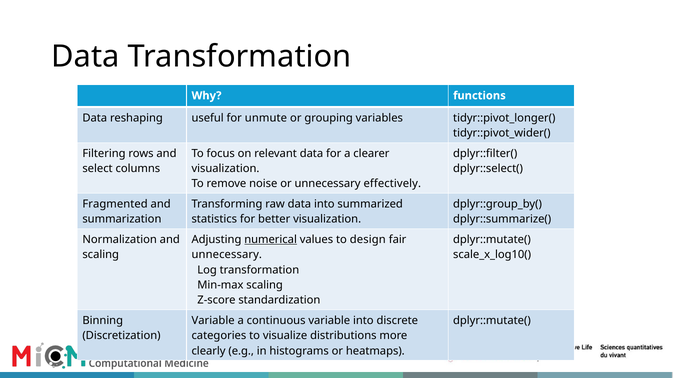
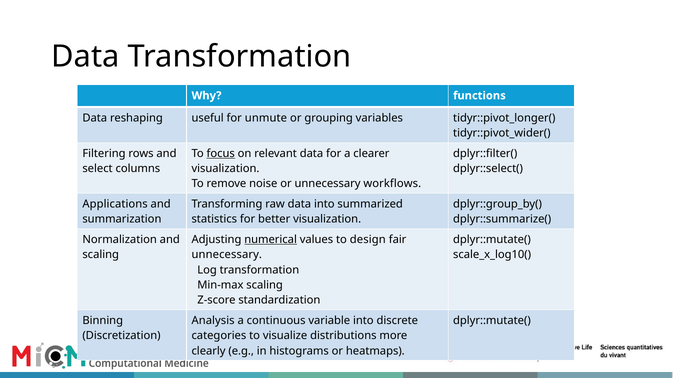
focus underline: none -> present
effectively: effectively -> workflows
Fragmented: Fragmented -> Applications
Variable at (213, 321): Variable -> Analysis
